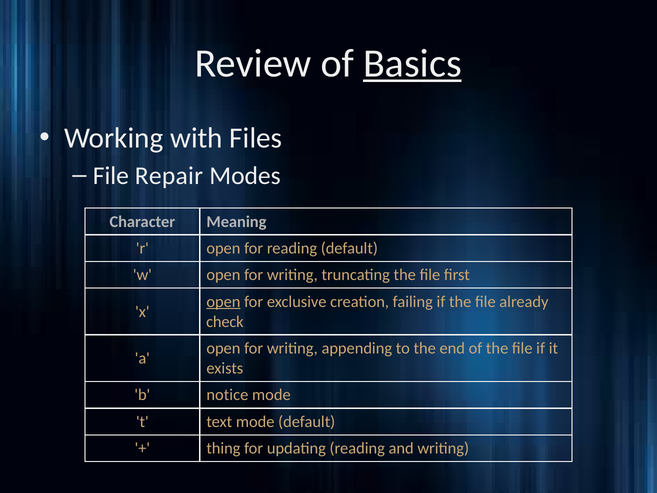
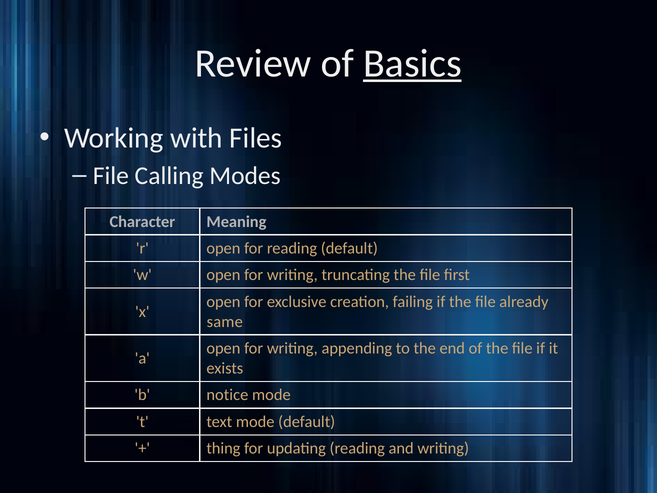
Repair: Repair -> Calling
open at (223, 301) underline: present -> none
check: check -> same
